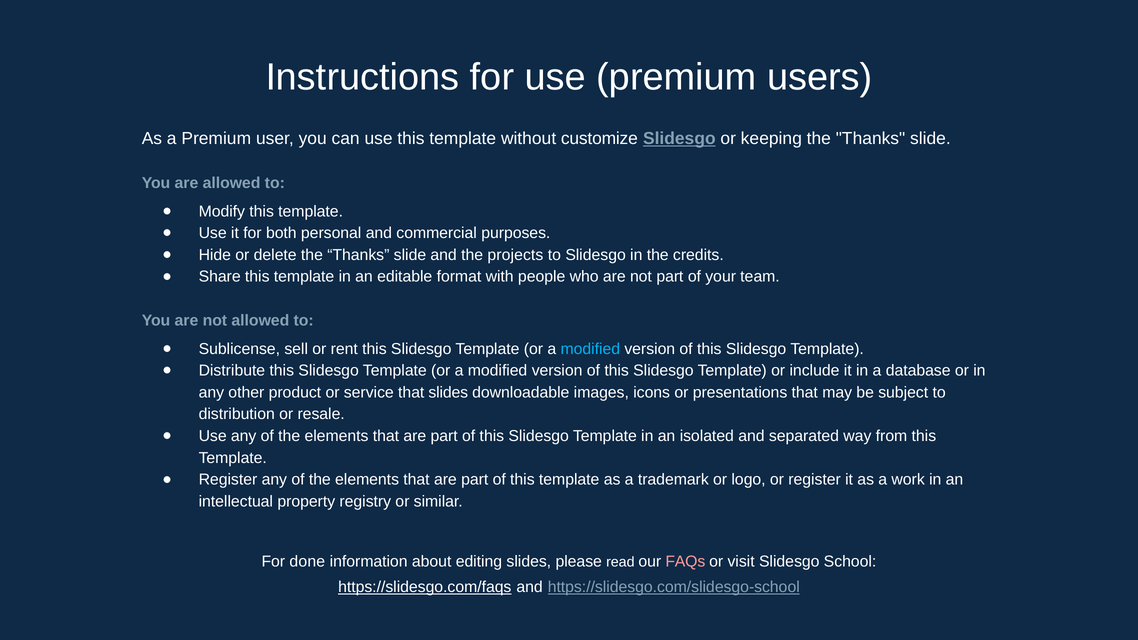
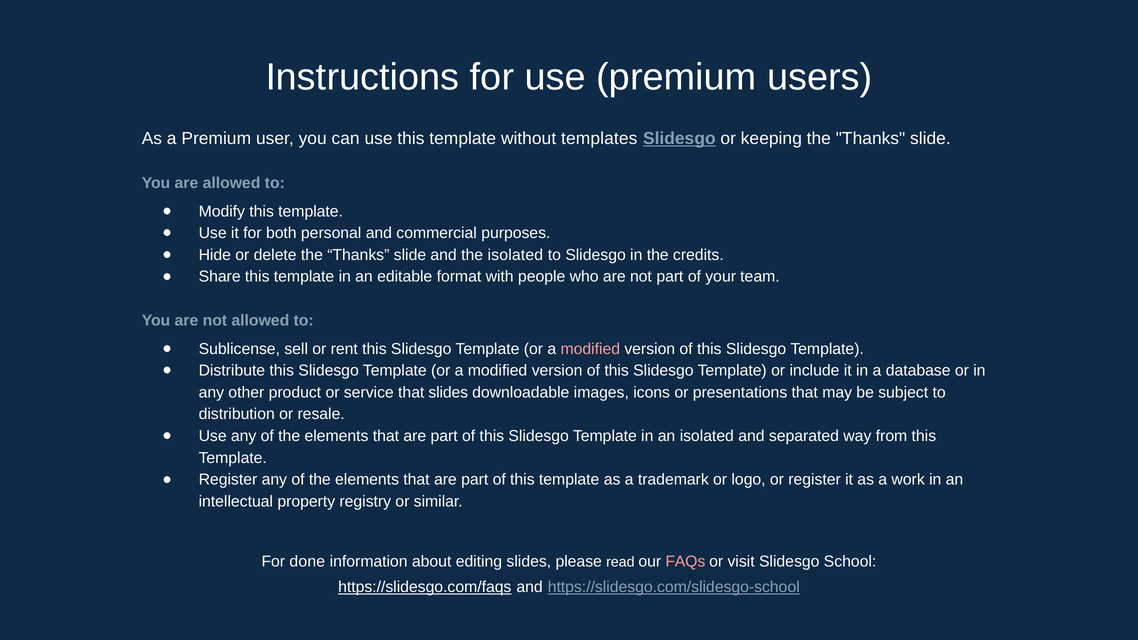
customize: customize -> templates
the projects: projects -> isolated
modified at (590, 349) colour: light blue -> pink
